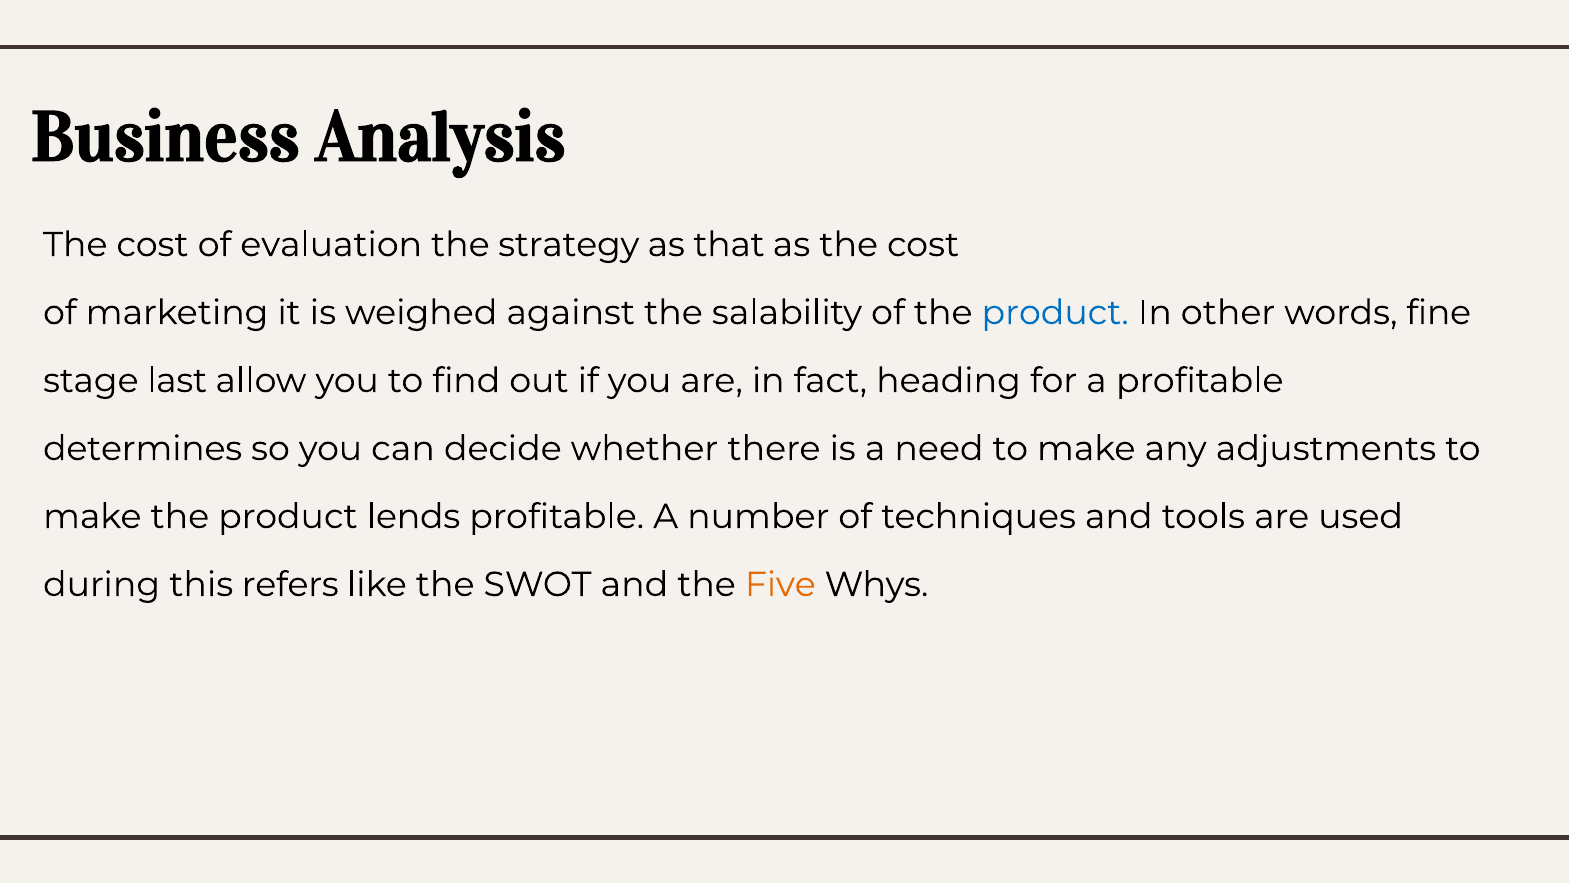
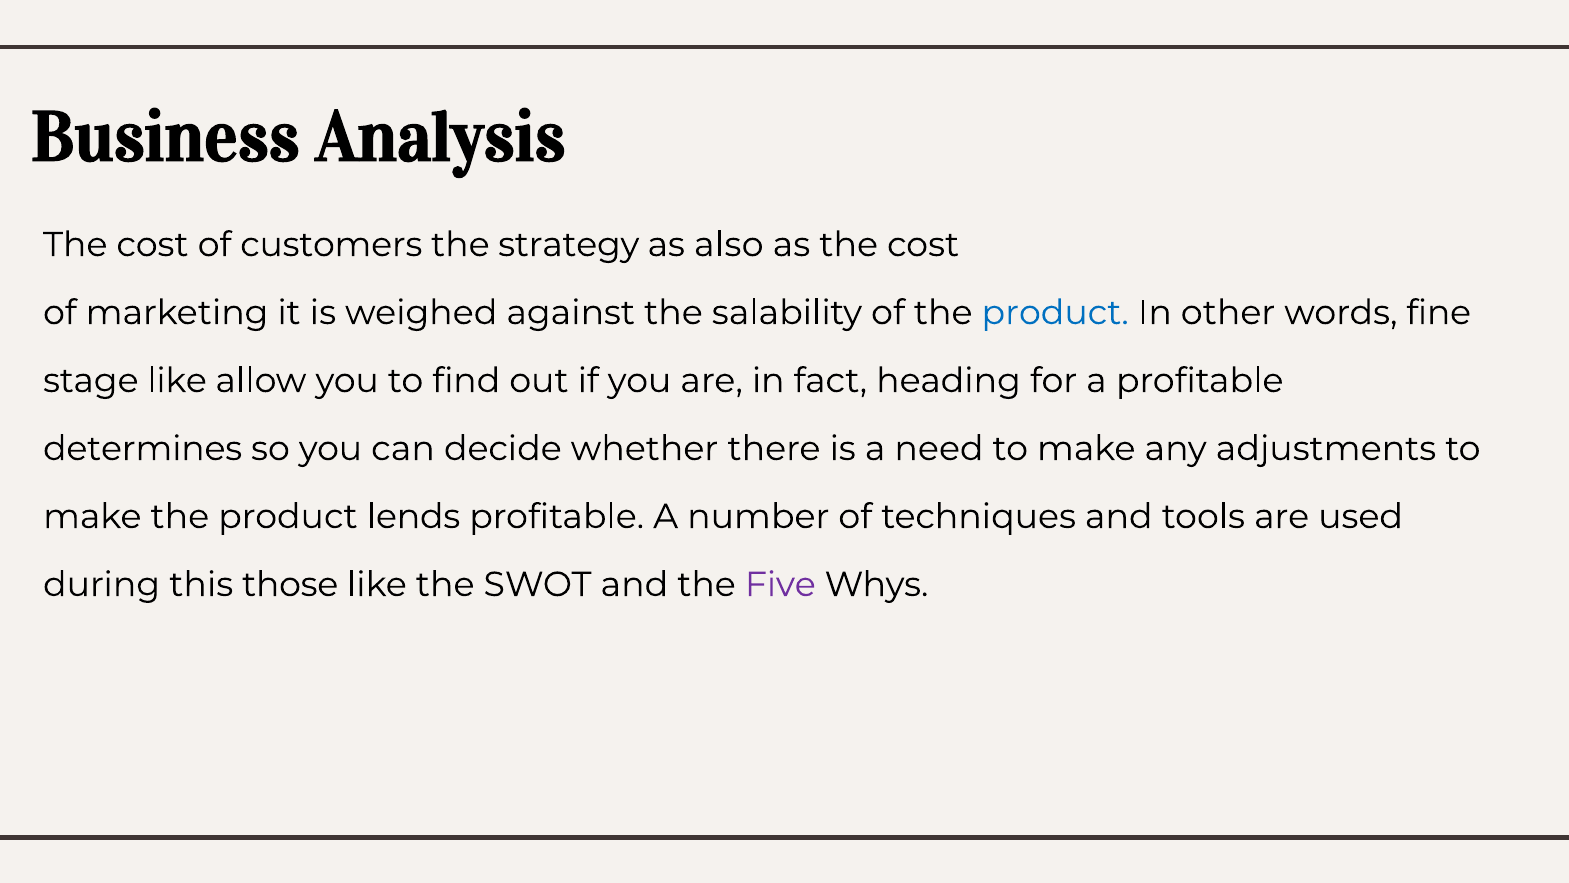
evaluation: evaluation -> customers
that: that -> also
stage last: last -> like
refers: refers -> those
Five colour: orange -> purple
